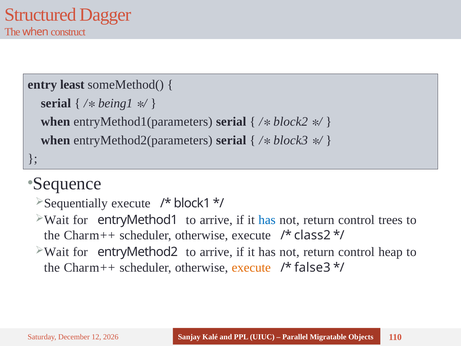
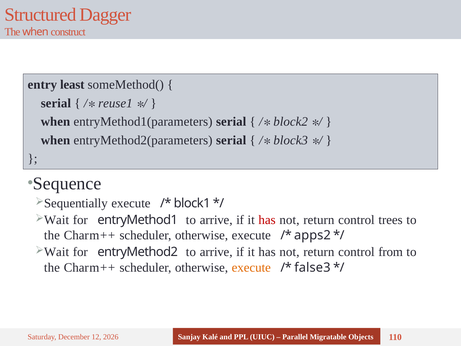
being1: being1 -> reuse1
has at (267, 220) colour: blue -> red
class2: class2 -> apps2
heap: heap -> from
